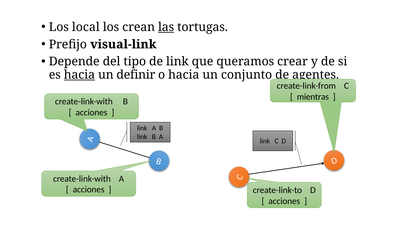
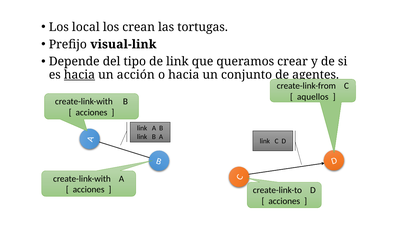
las underline: present -> none
definir: definir -> acción
mientras: mientras -> aquellos
